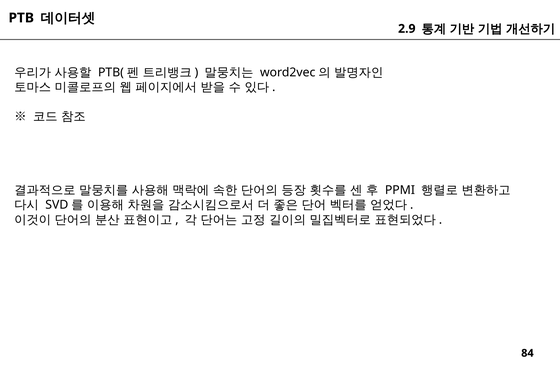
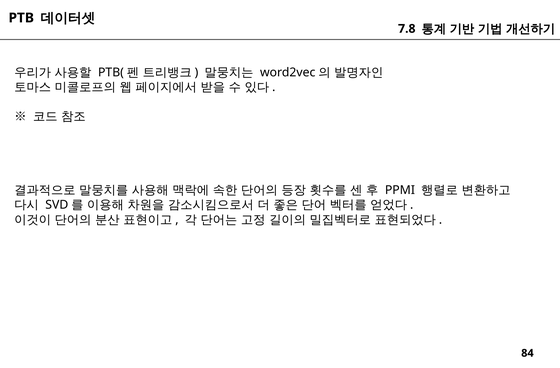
2.9: 2.9 -> 7.8
